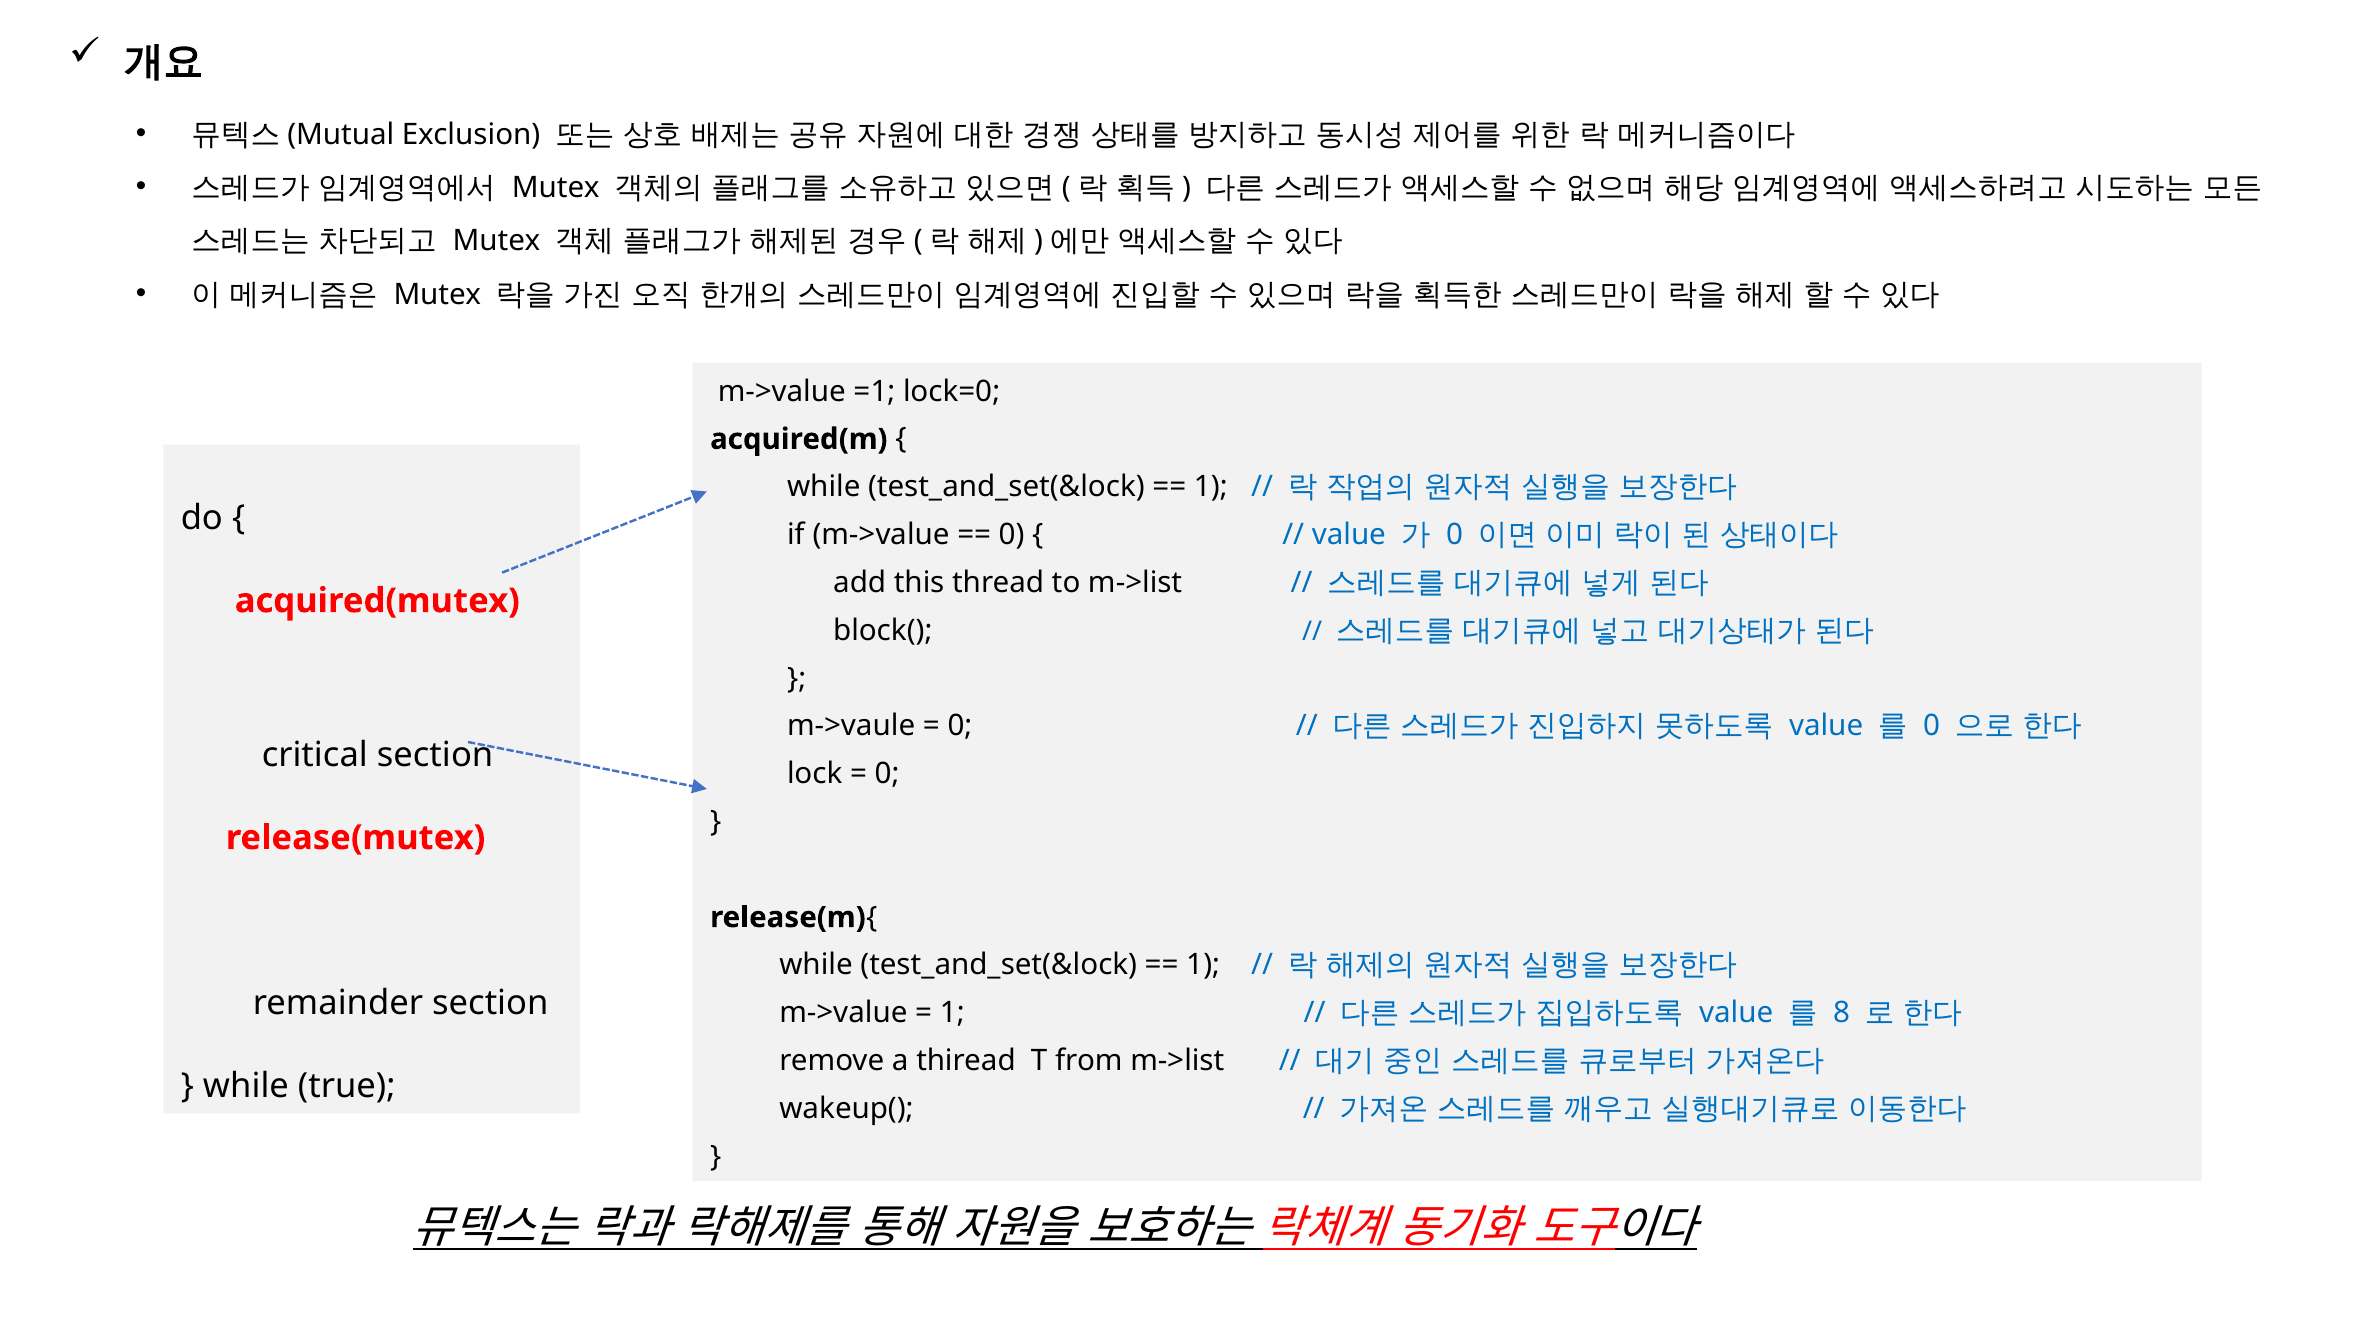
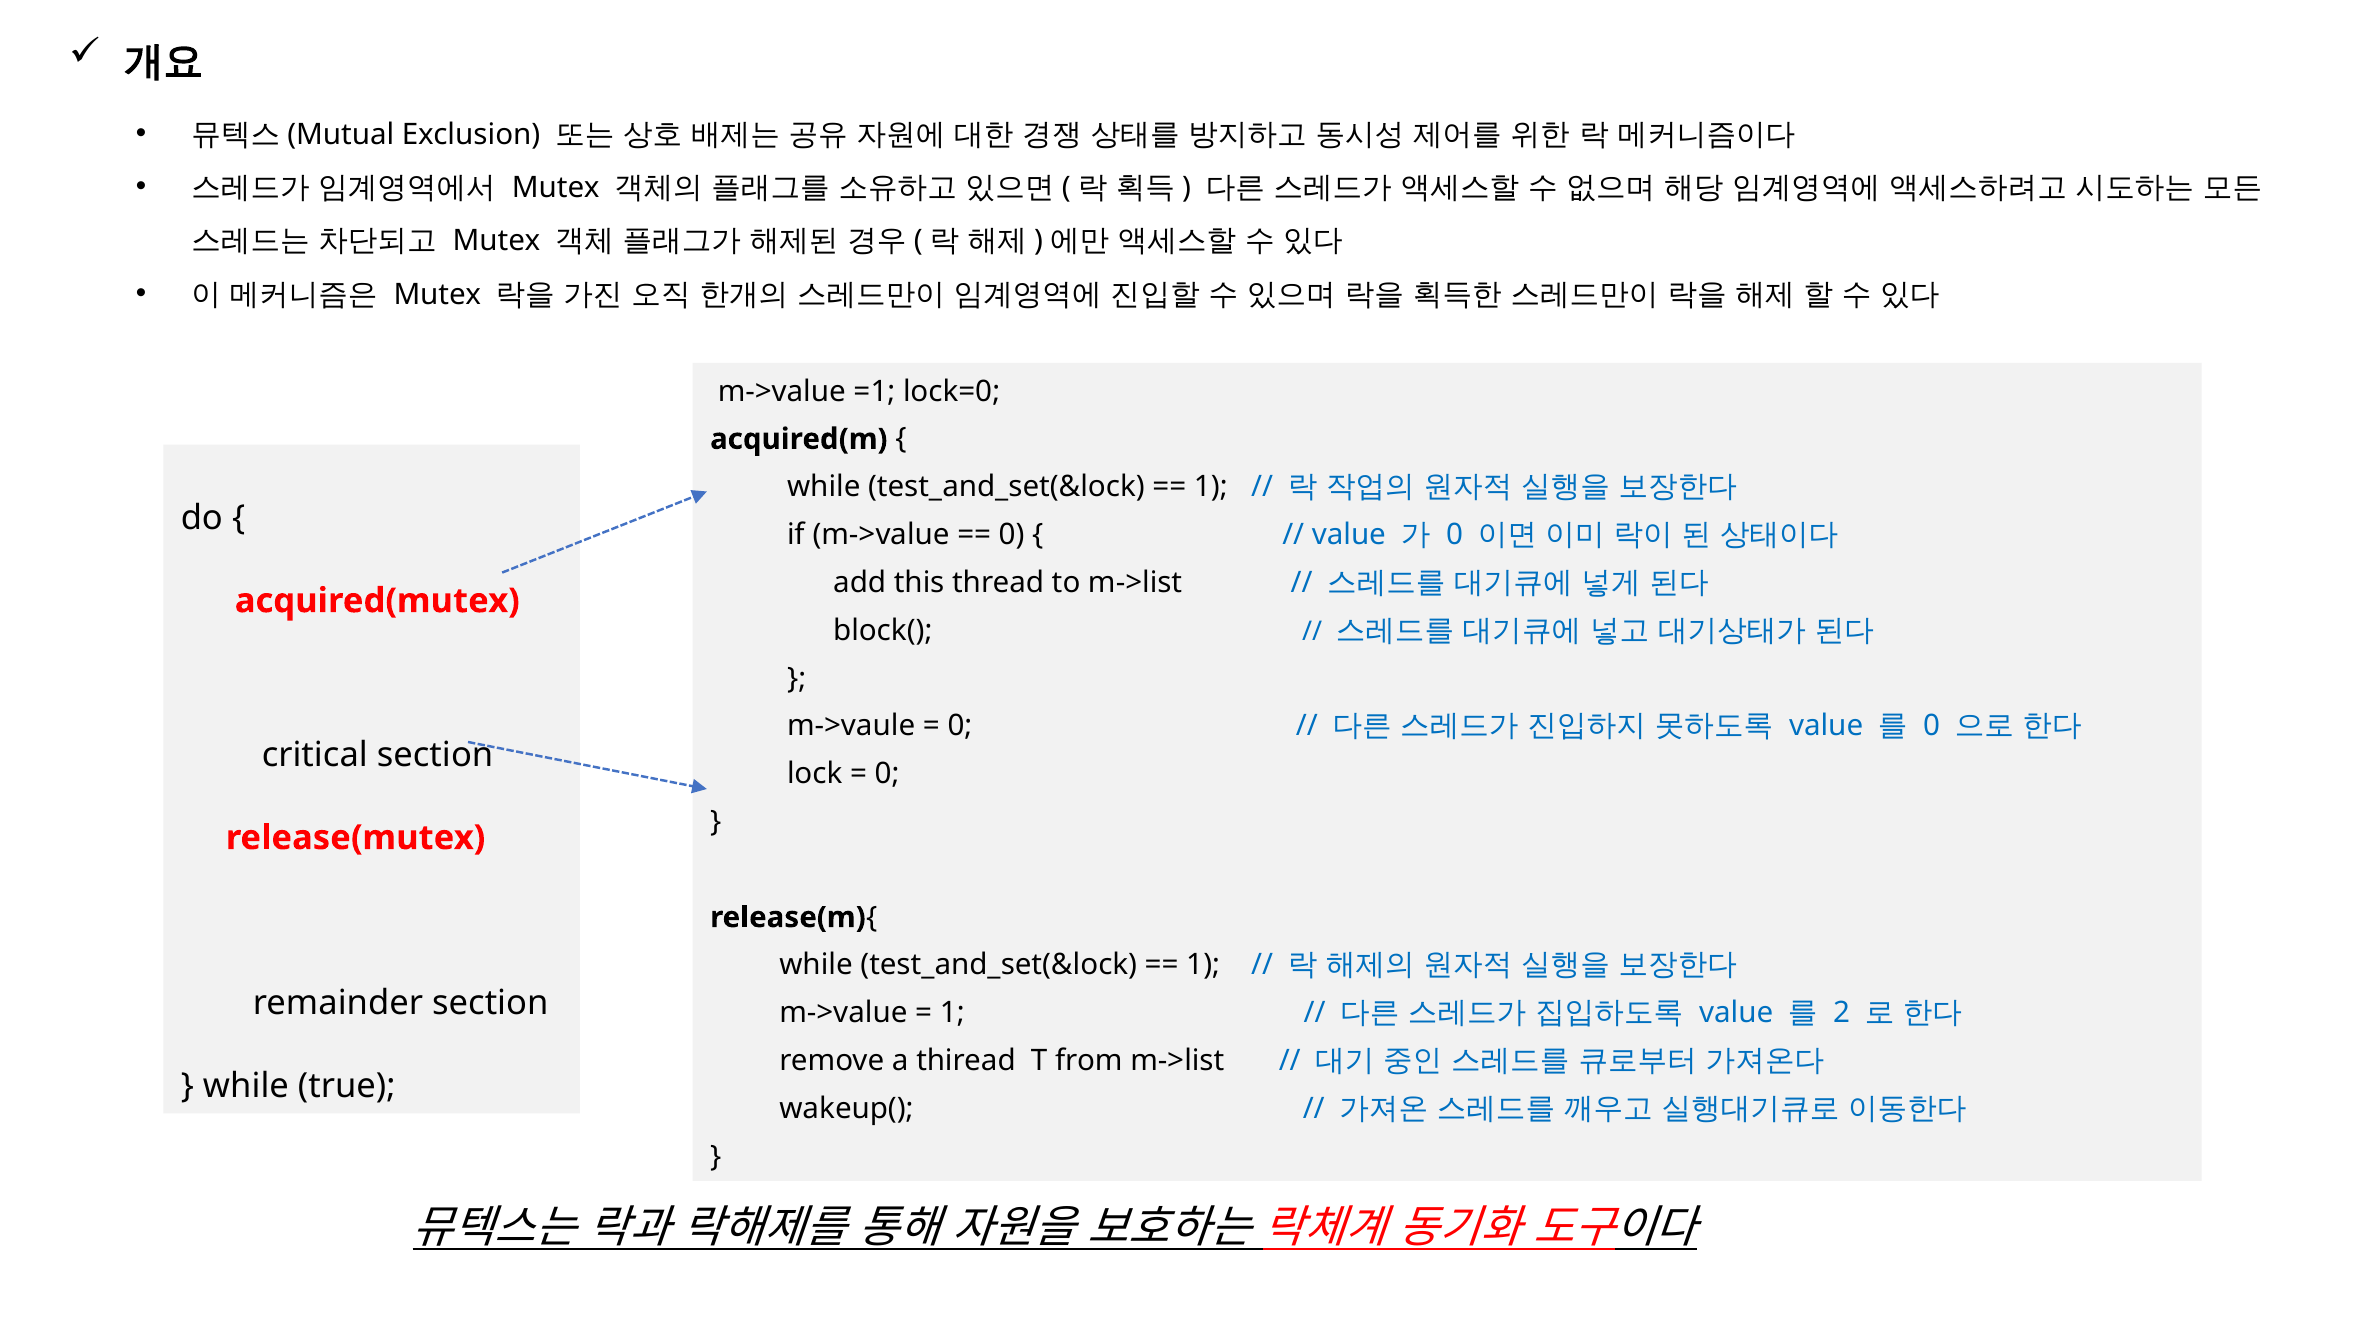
8: 8 -> 2
